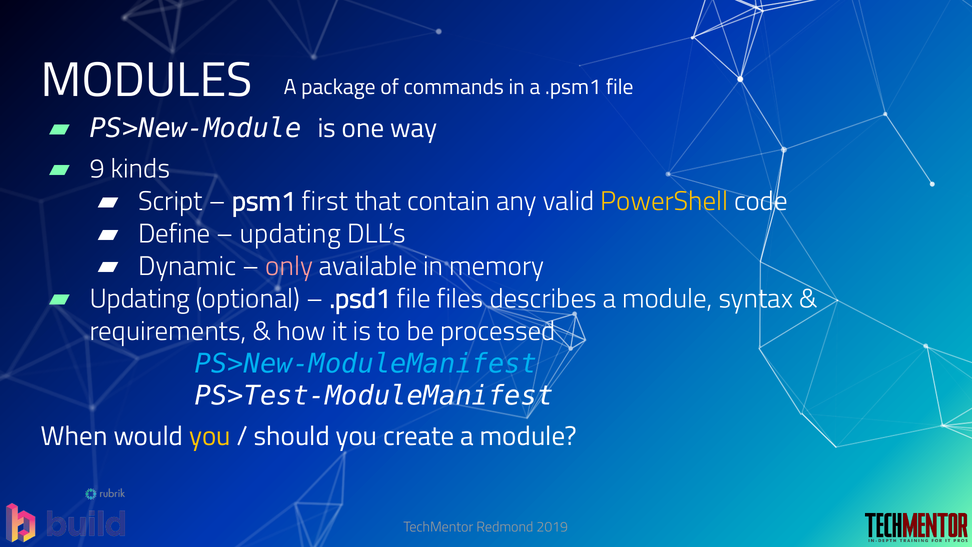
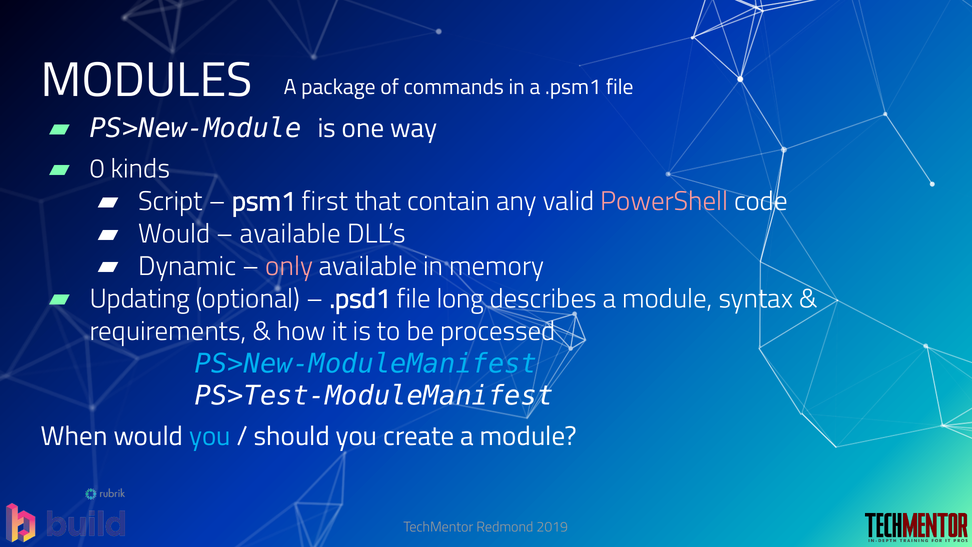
9: 9 -> 0
PowerShell colour: yellow -> pink
Define at (174, 234): Define -> Would
updating at (290, 234): updating -> available
files: files -> long
you at (210, 436) colour: yellow -> light blue
